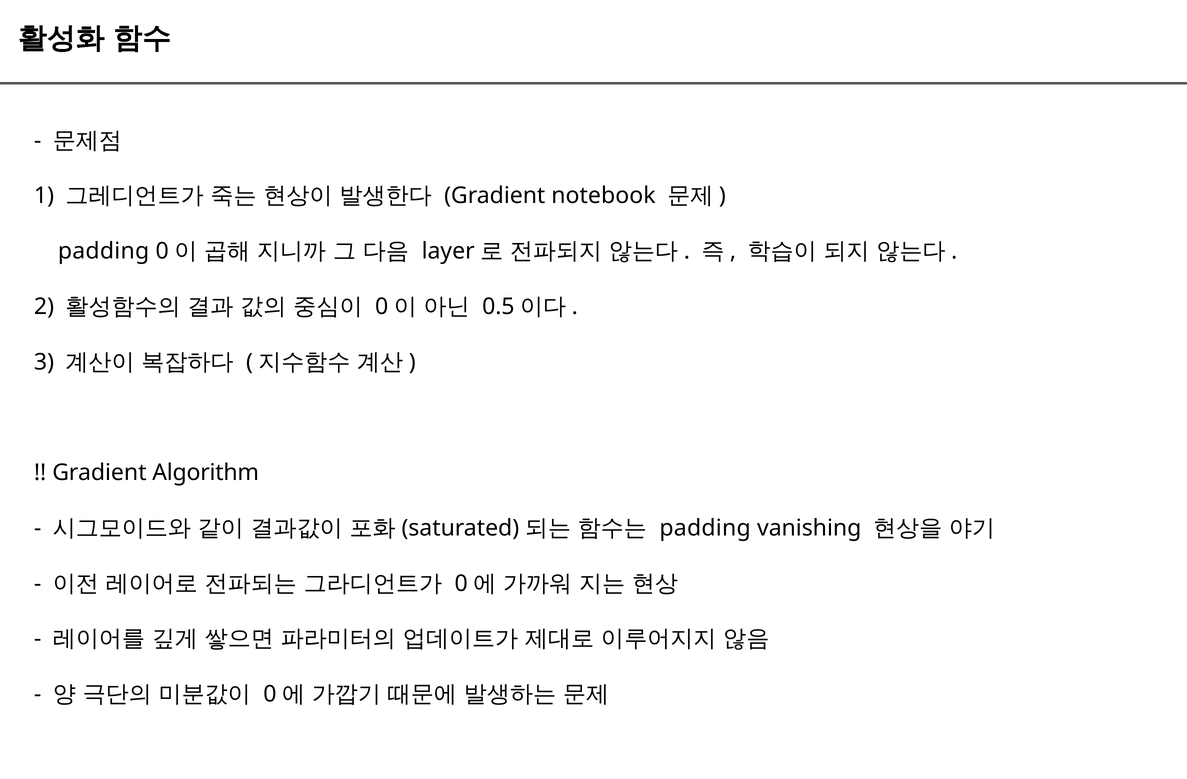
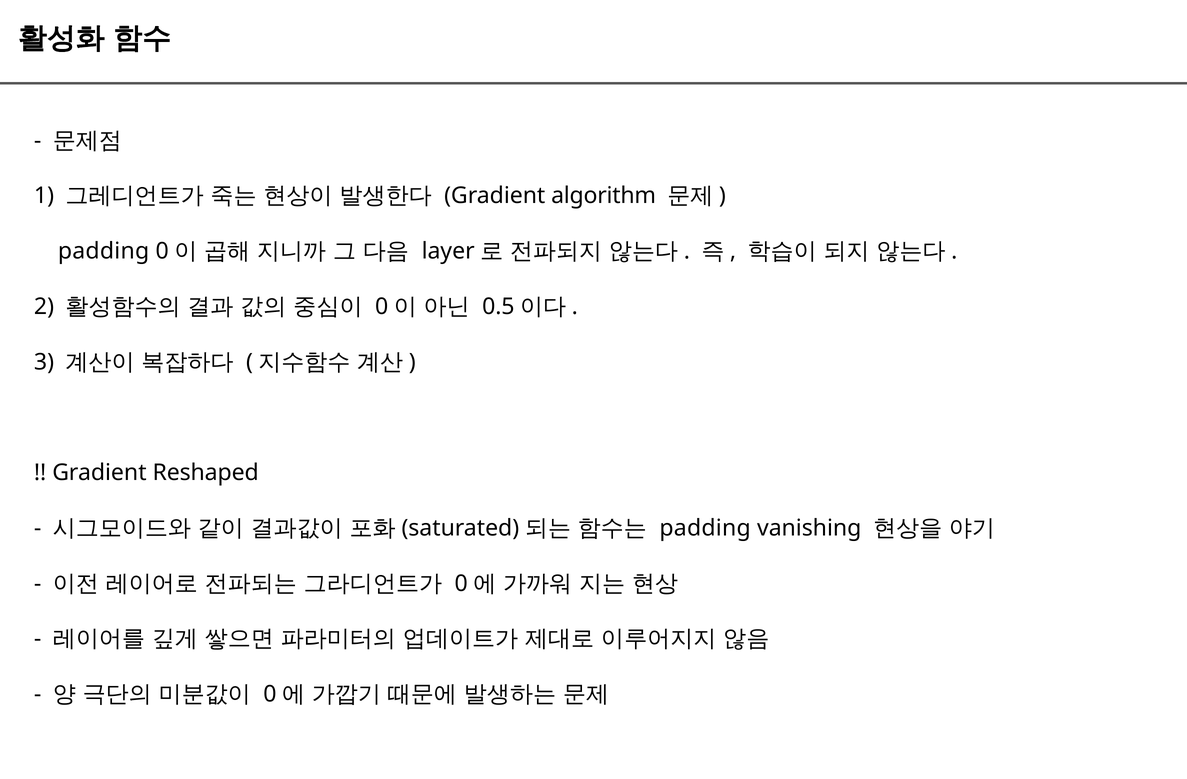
notebook: notebook -> algorithm
Algorithm: Algorithm -> Reshaped
